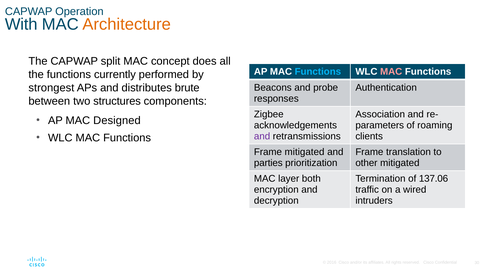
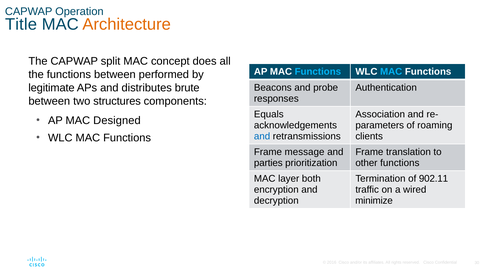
With: With -> Title
MAC at (391, 72) colour: pink -> light blue
functions currently: currently -> between
strongest: strongest -> legitimate
Zigbee: Zigbee -> Equals
and at (262, 136) colour: purple -> blue
Frame mitigated: mitigated -> message
other mitigated: mitigated -> functions
137.06: 137.06 -> 902.11
intruders: intruders -> minimize
